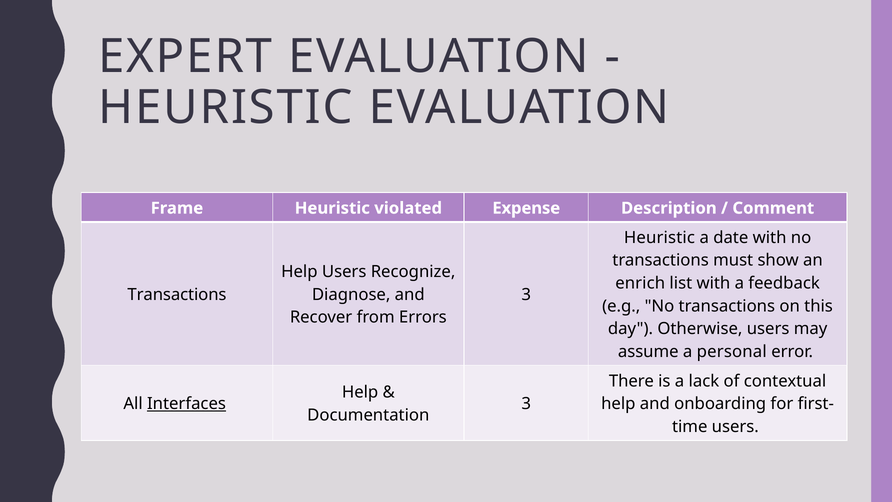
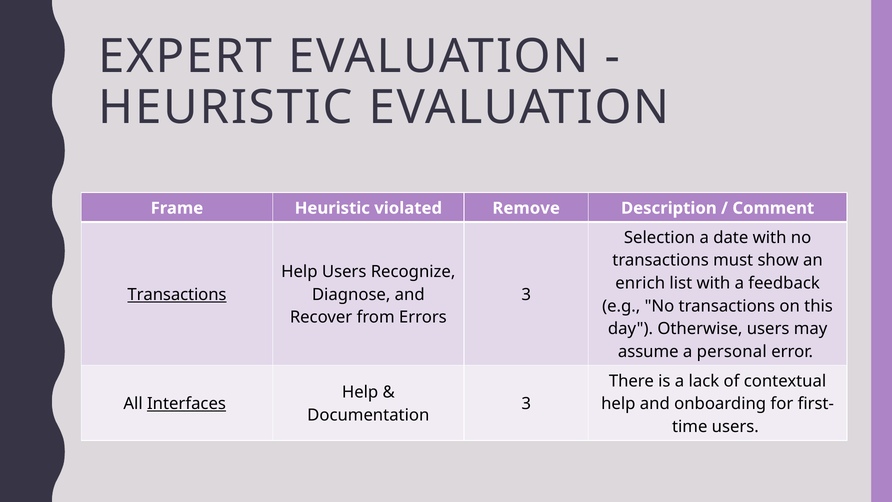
Expense: Expense -> Remove
Heuristic at (659, 238): Heuristic -> Selection
Transactions at (177, 294) underline: none -> present
